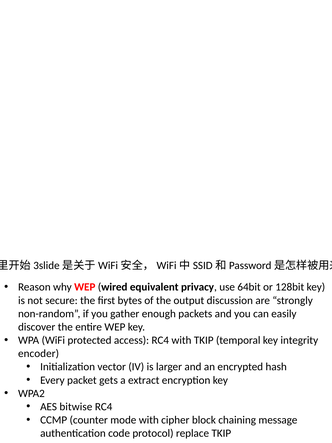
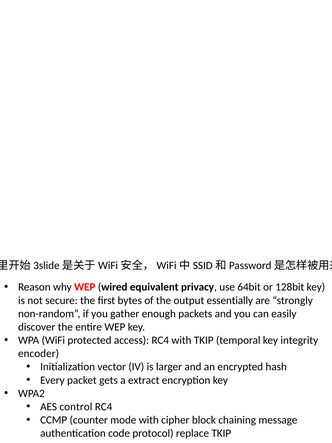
discussion: discussion -> essentially
bitwise: bitwise -> control
